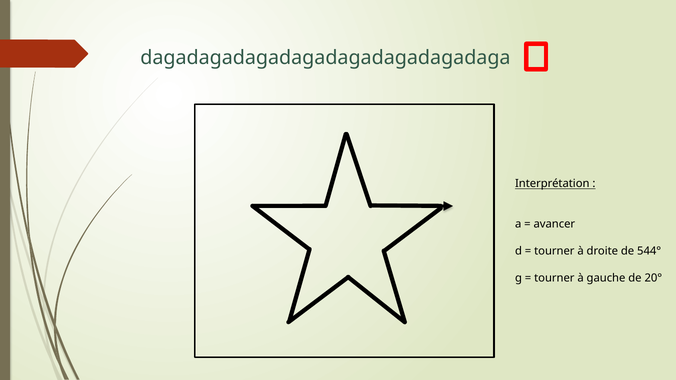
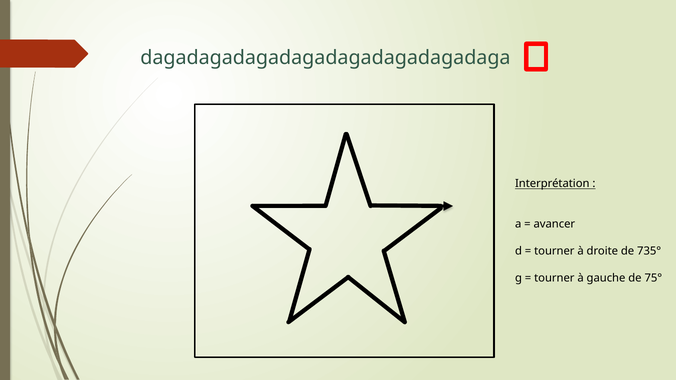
544°: 544° -> 735°
20°: 20° -> 75°
